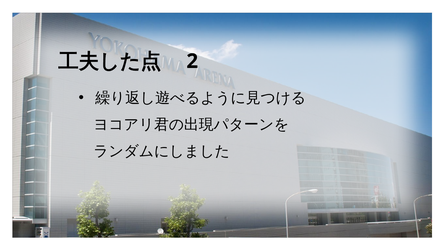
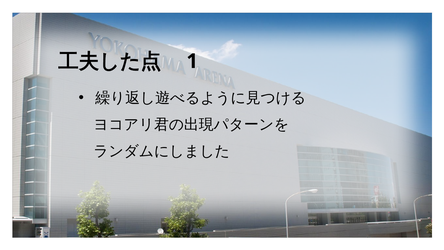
2: 2 -> 1
